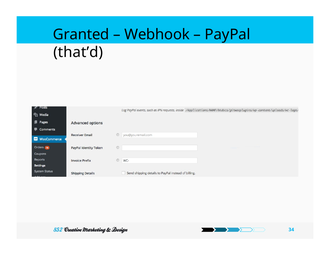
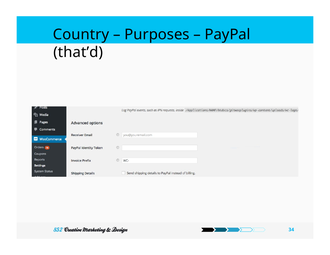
Granted: Granted -> Country
Webhook: Webhook -> Purposes
